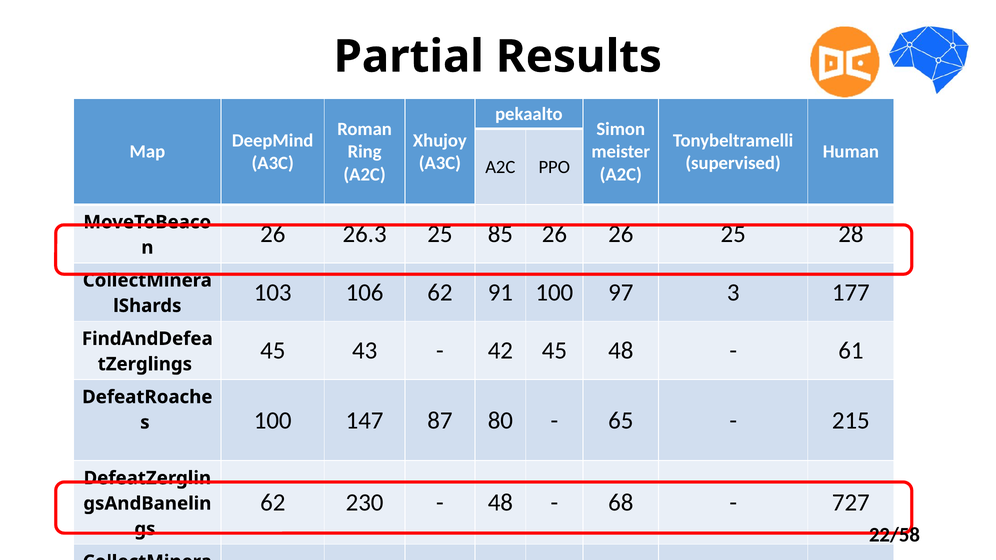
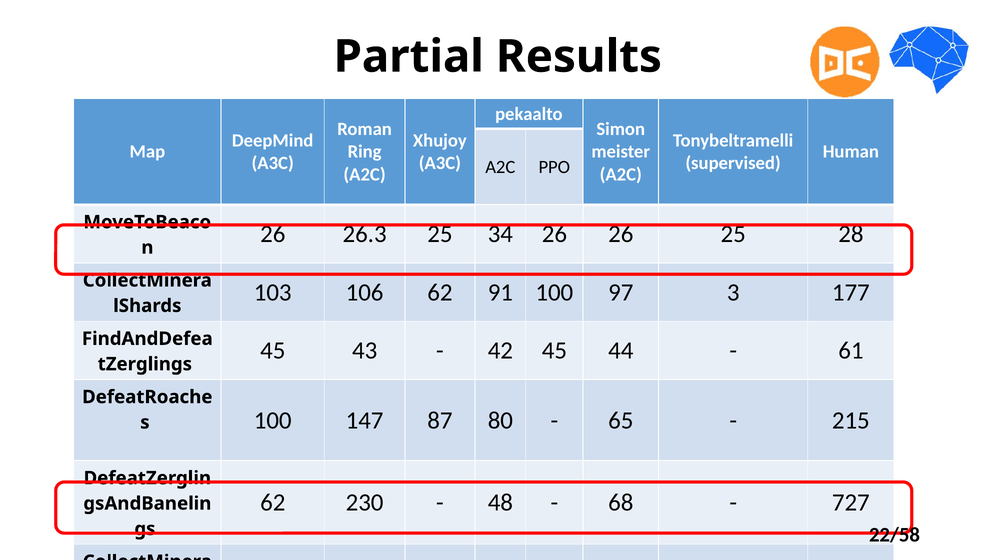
85: 85 -> 34
45 48: 48 -> 44
